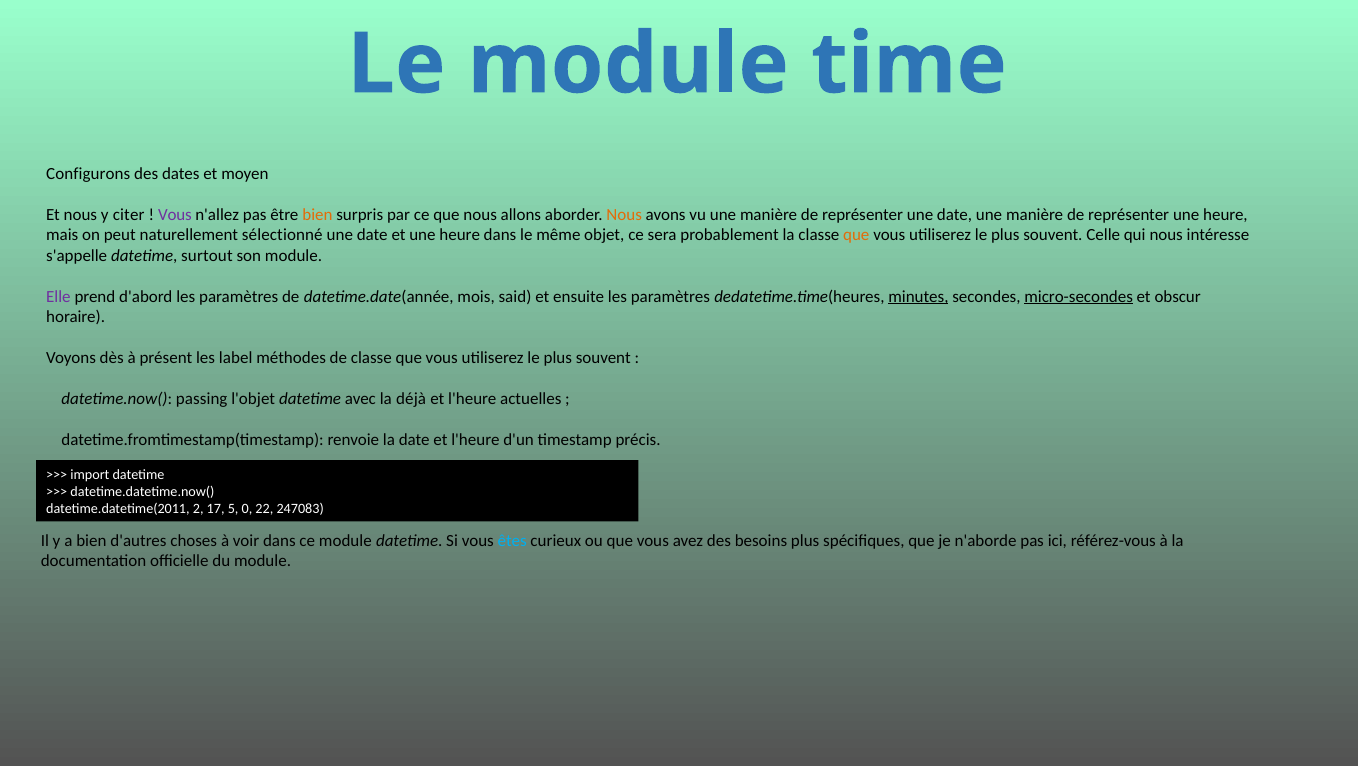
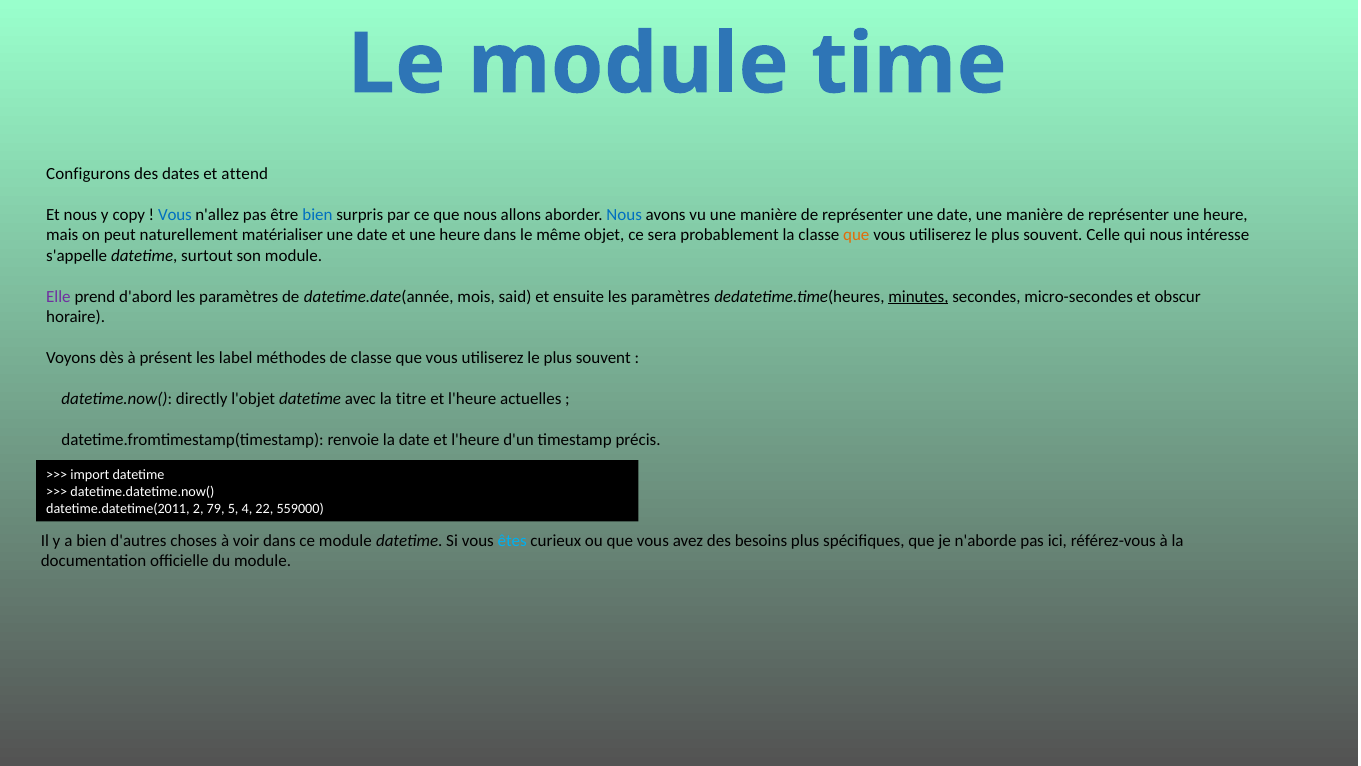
moyen: moyen -> attend
citer: citer -> copy
Vous at (175, 215) colour: purple -> blue
bien at (317, 215) colour: orange -> blue
Nous at (624, 215) colour: orange -> blue
sélectionné: sélectionné -> matérialiser
micro-secondes underline: present -> none
passing: passing -> directly
déjà: déjà -> titre
17: 17 -> 79
0: 0 -> 4
247083: 247083 -> 559000
